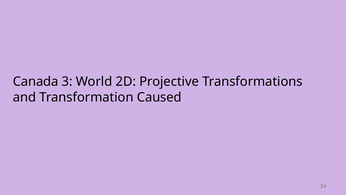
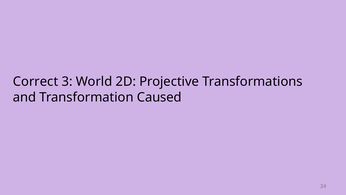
Canada: Canada -> Correct
